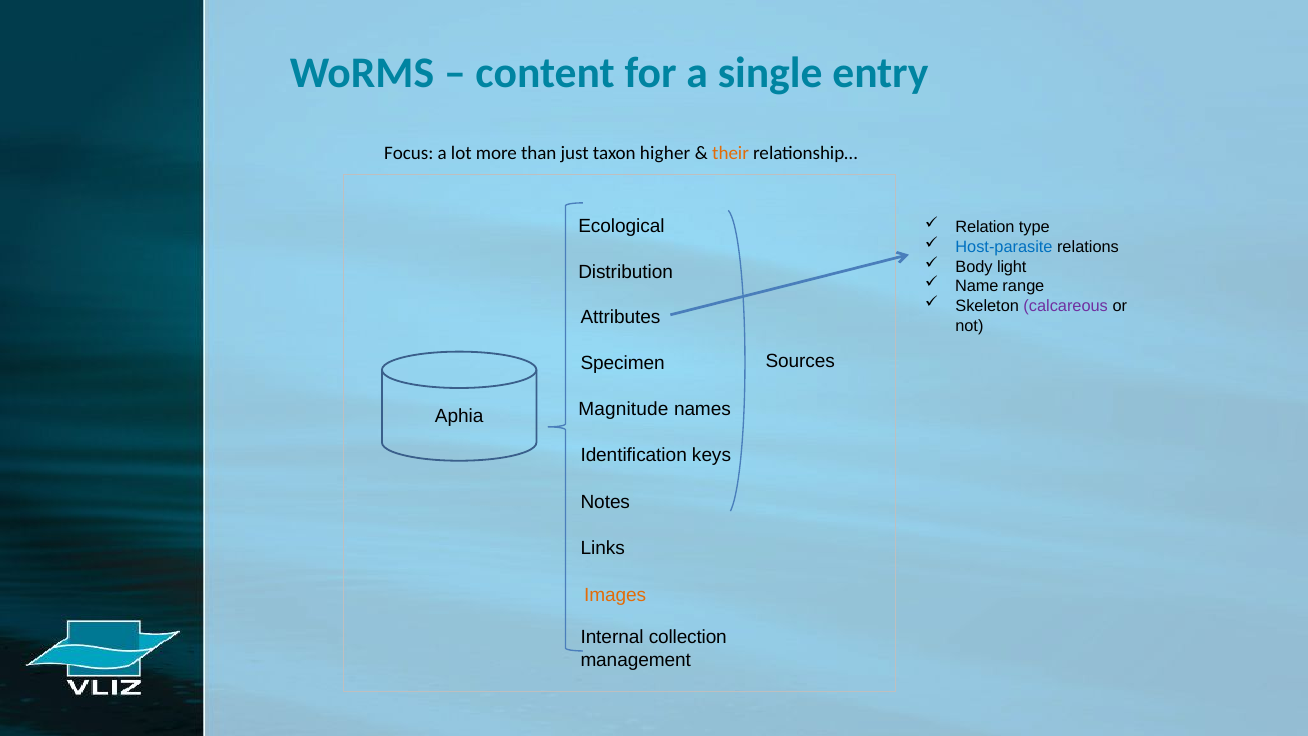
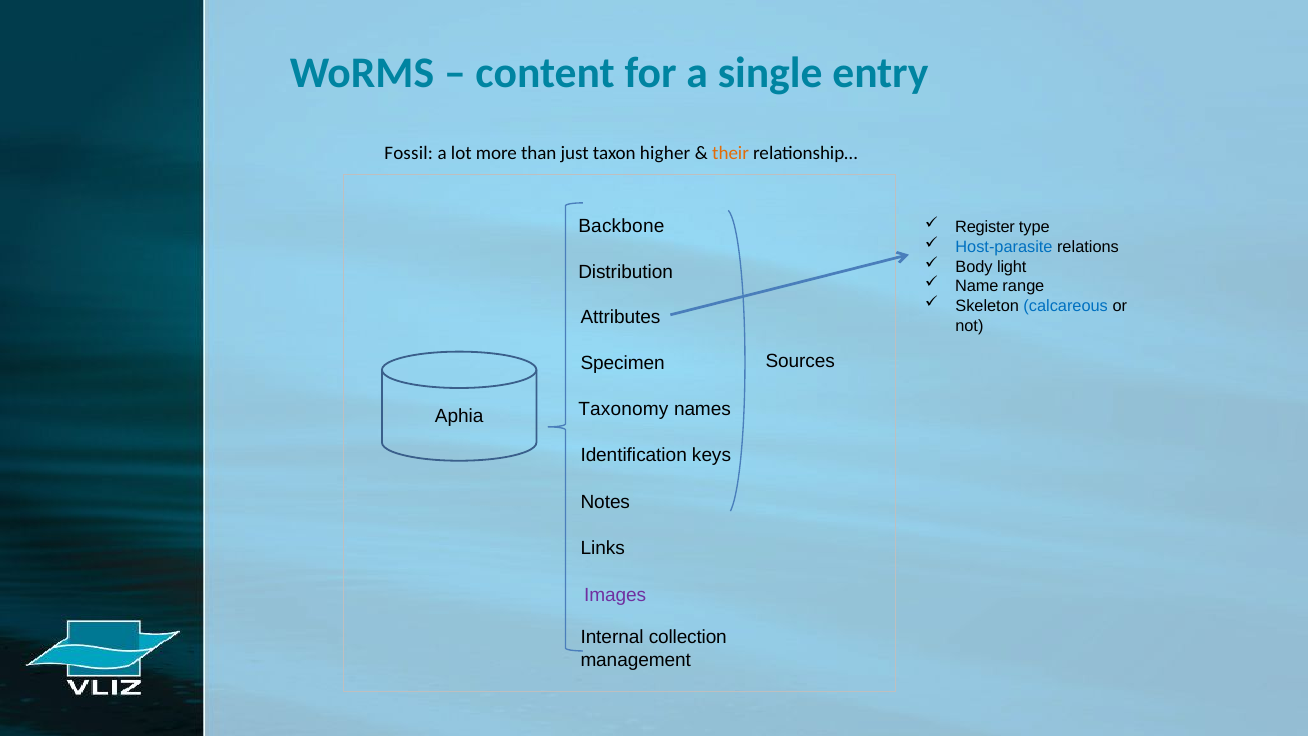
Focus: Focus -> Fossil
Ecological: Ecological -> Backbone
Relation: Relation -> Register
calcareous colour: purple -> blue
Magnitude: Magnitude -> Taxonomy
Images colour: orange -> purple
